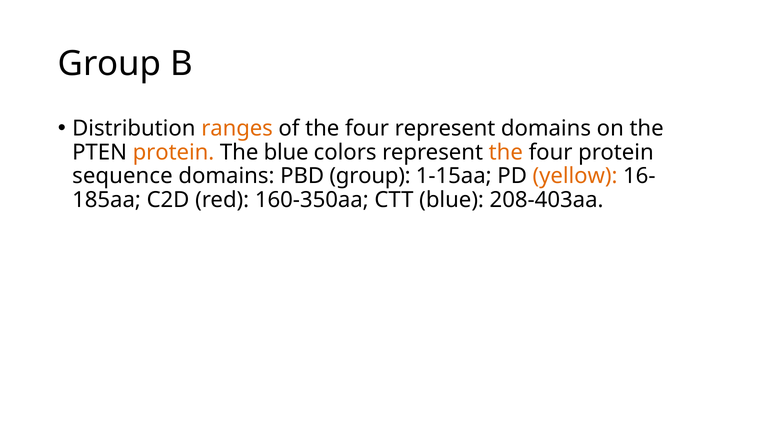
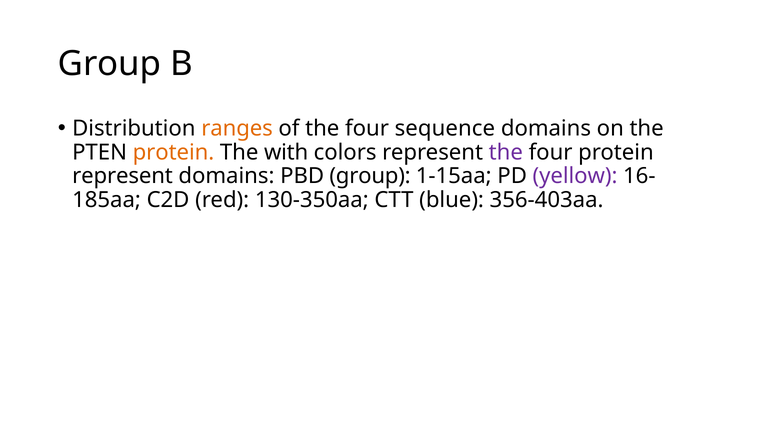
four represent: represent -> sequence
The blue: blue -> with
the at (506, 152) colour: orange -> purple
sequence at (122, 176): sequence -> represent
yellow colour: orange -> purple
160-350aa: 160-350aa -> 130-350aa
208-403aa: 208-403aa -> 356-403aa
